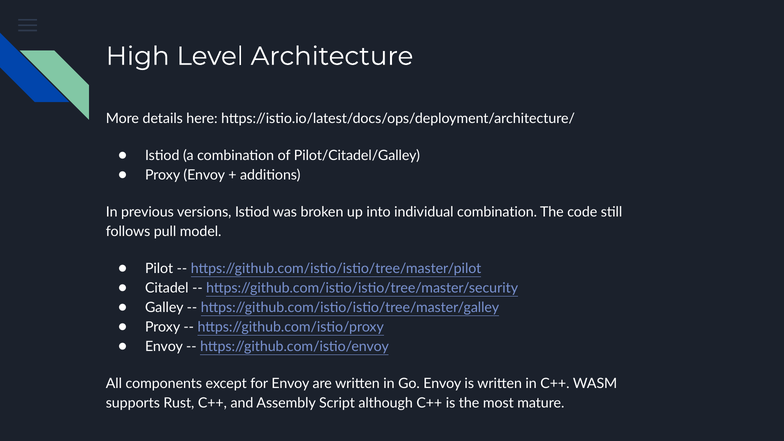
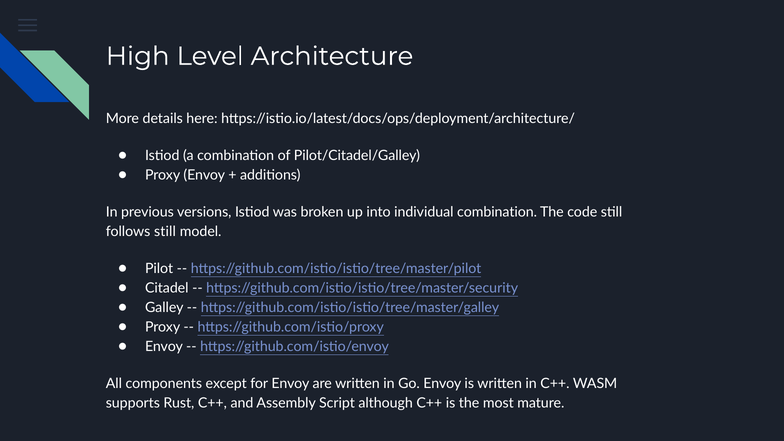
follows pull: pull -> still
